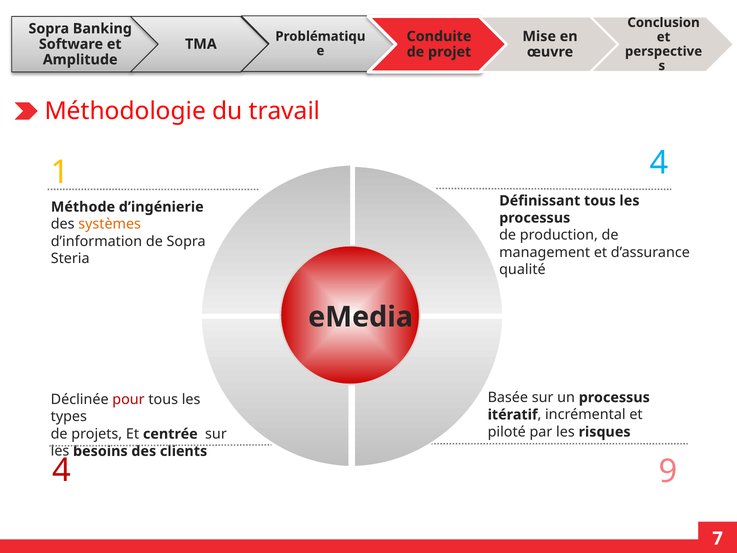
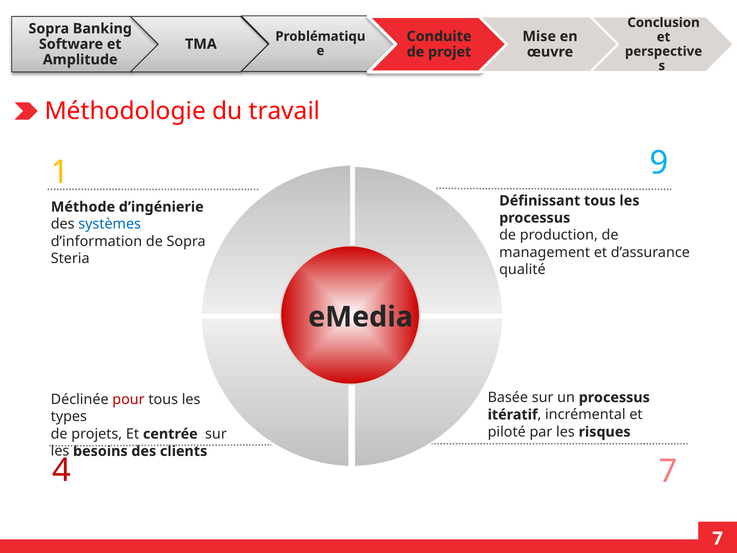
1 4: 4 -> 9
systèmes colour: orange -> blue
4 9: 9 -> 7
